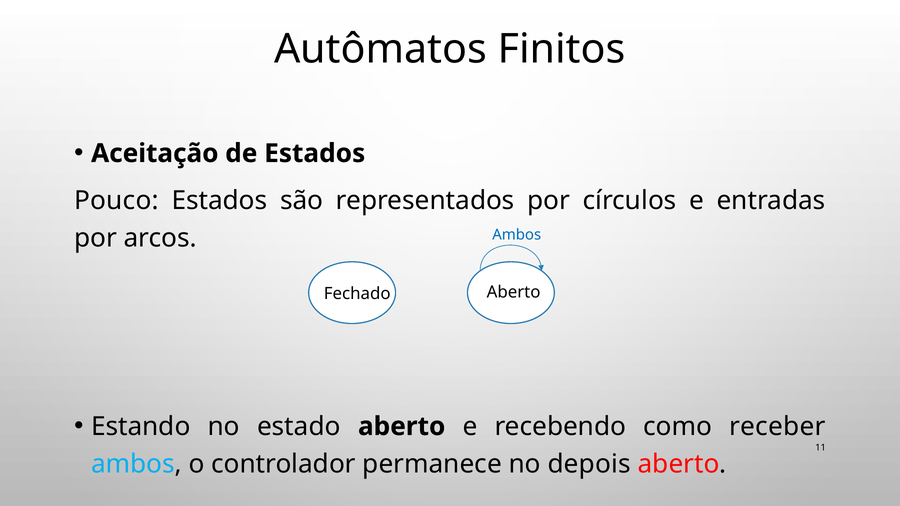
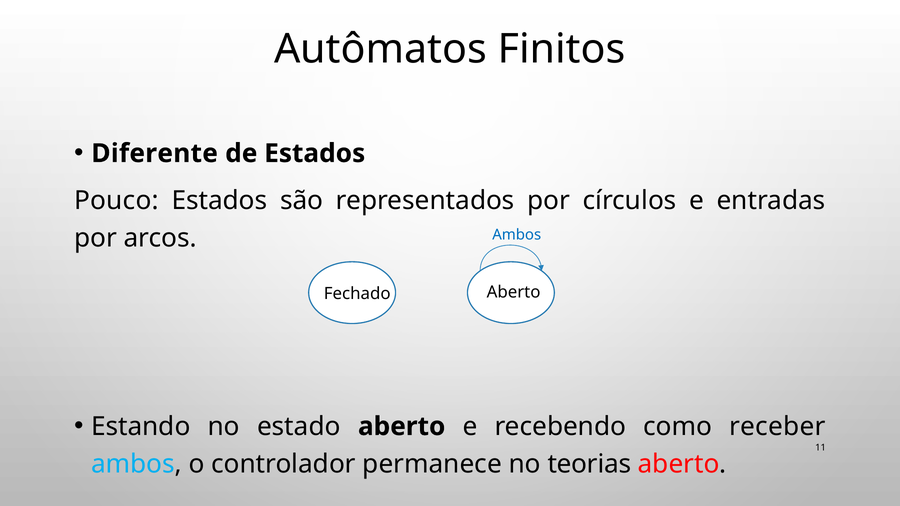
Aceitação: Aceitação -> Diferente
depois: depois -> teorias
